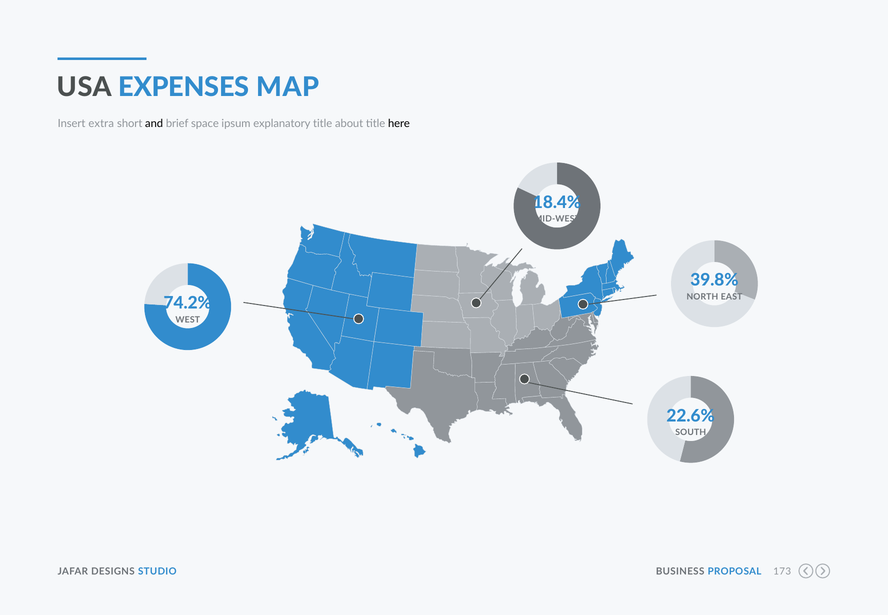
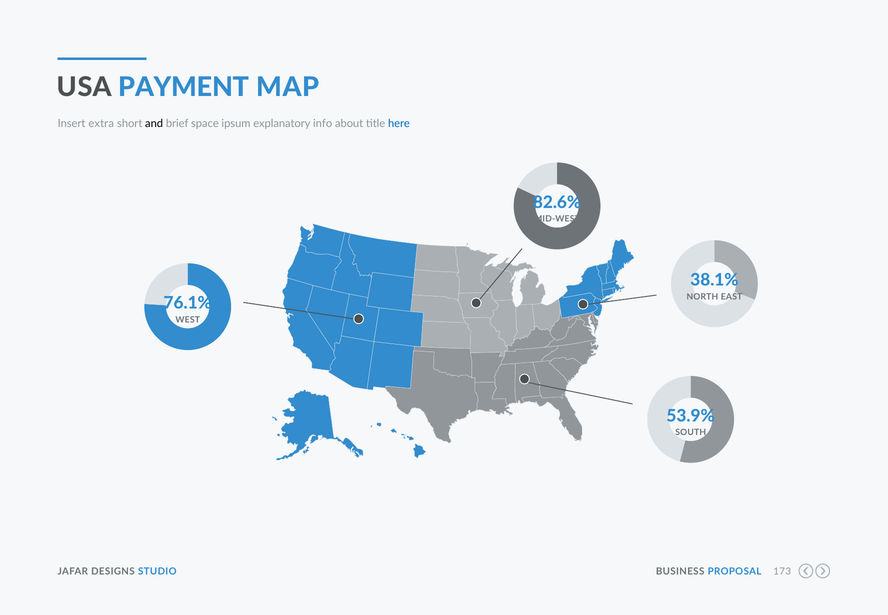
EXPENSES: EXPENSES -> PAYMENT
explanatory title: title -> info
here colour: black -> blue
18.4%: 18.4% -> 82.6%
39.8%: 39.8% -> 38.1%
74.2%: 74.2% -> 76.1%
22.6%: 22.6% -> 53.9%
